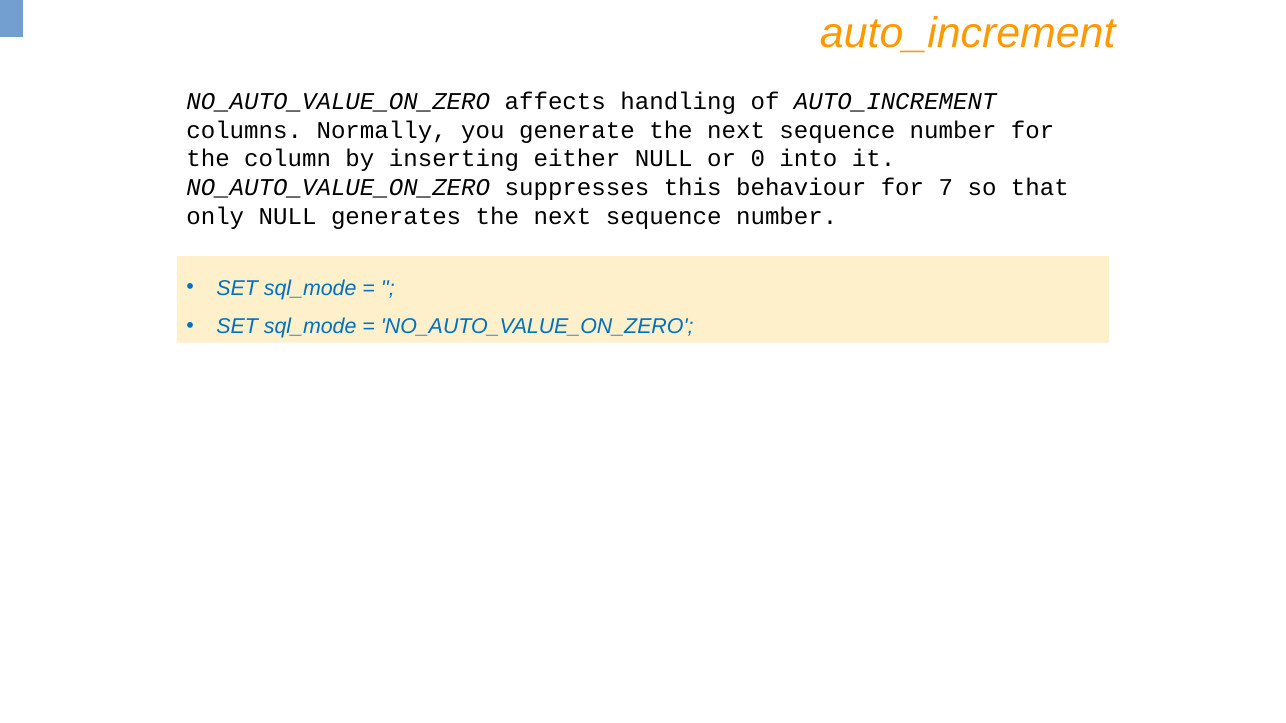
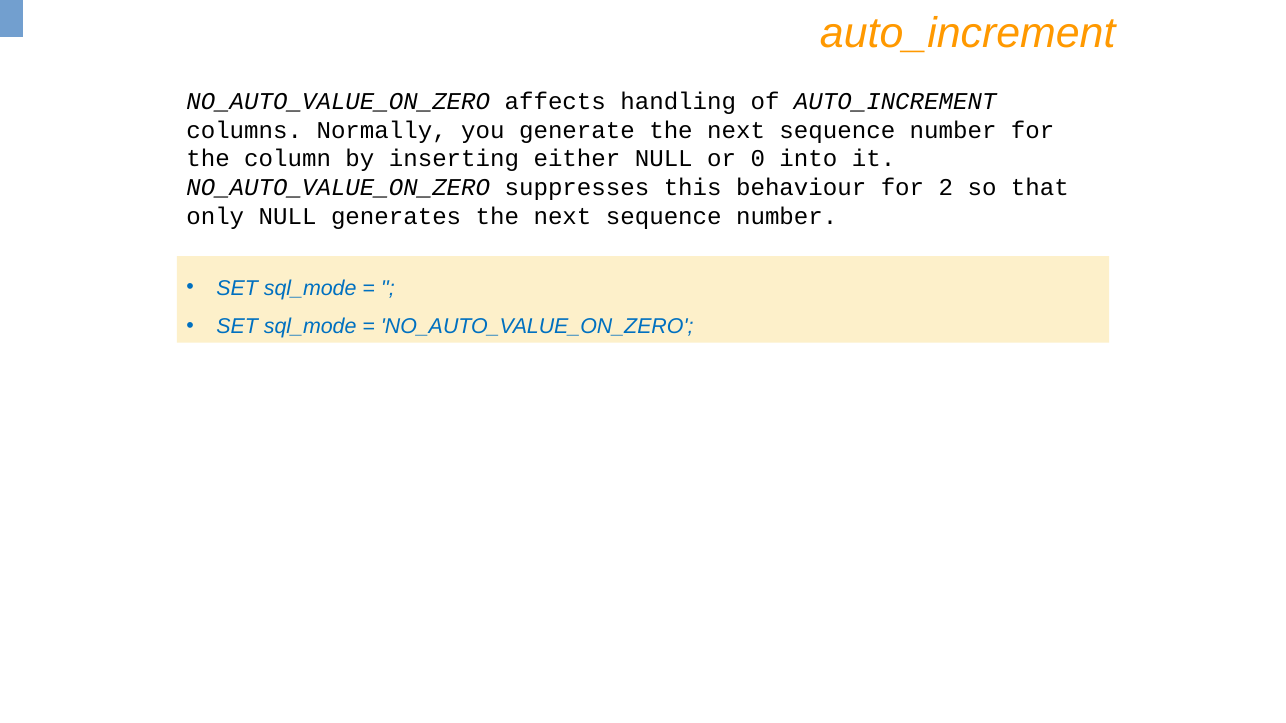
7: 7 -> 2
